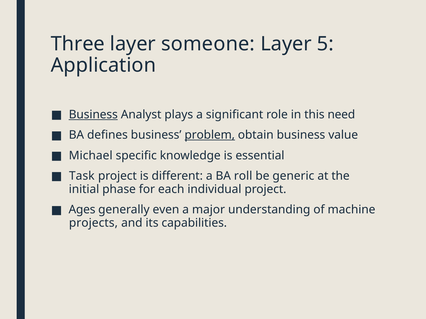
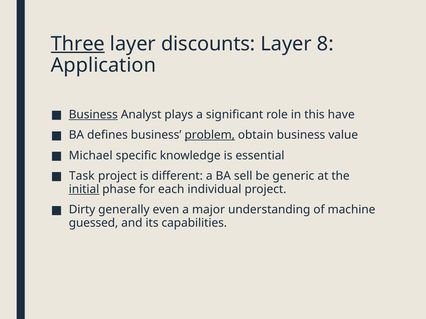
Three underline: none -> present
someone: someone -> discounts
5: 5 -> 8
need: need -> have
roll: roll -> sell
initial underline: none -> present
Ages: Ages -> Dirty
projects: projects -> guessed
